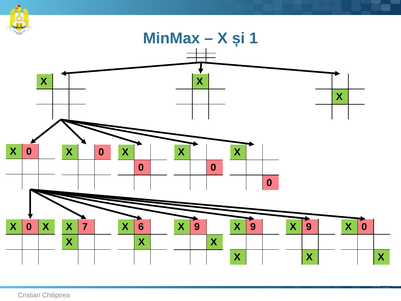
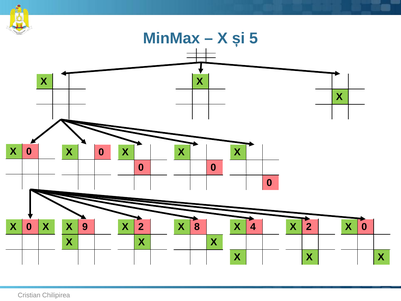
1: 1 -> 5
7: 7 -> 9
6 at (141, 227): 6 -> 2
9 at (253, 227): 9 -> 4
9 at (309, 227): 9 -> 2
9 at (197, 227): 9 -> 8
